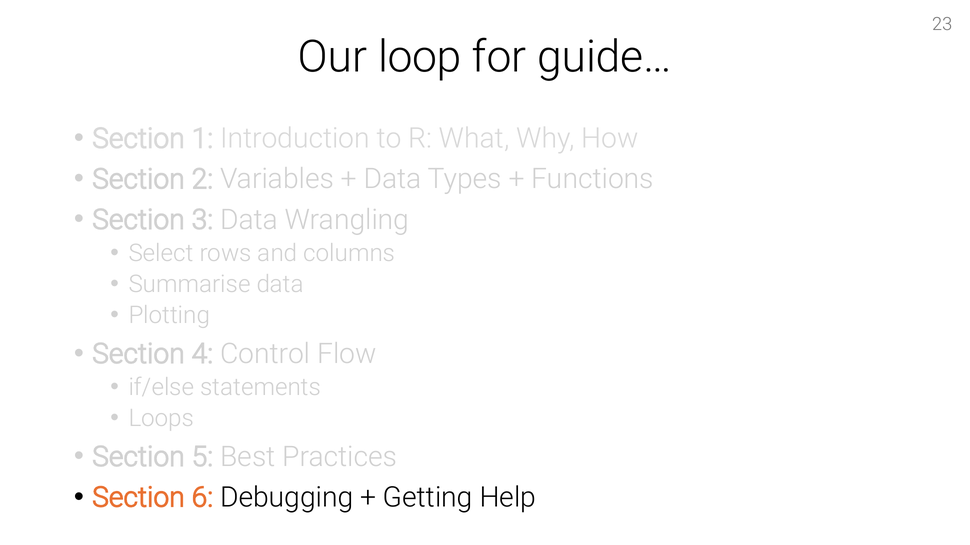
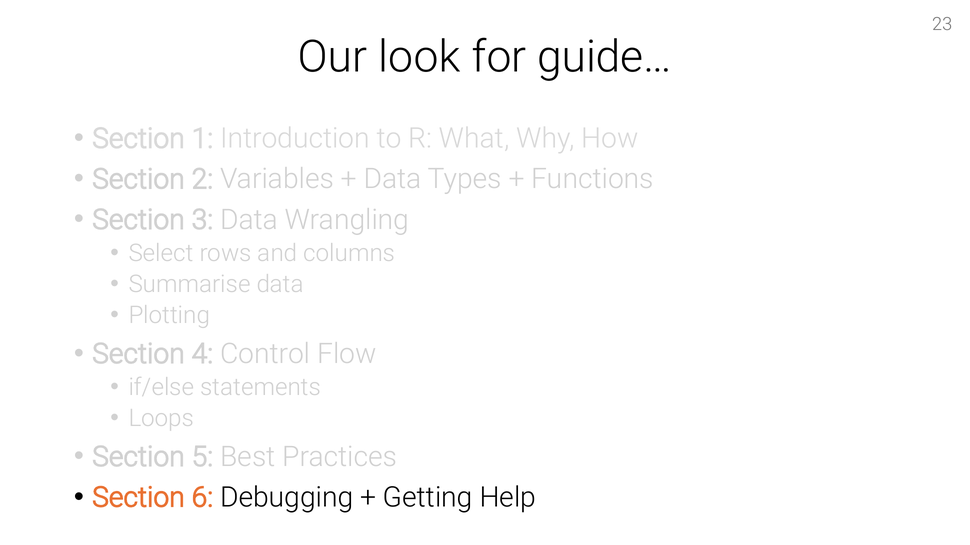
loop: loop -> look
